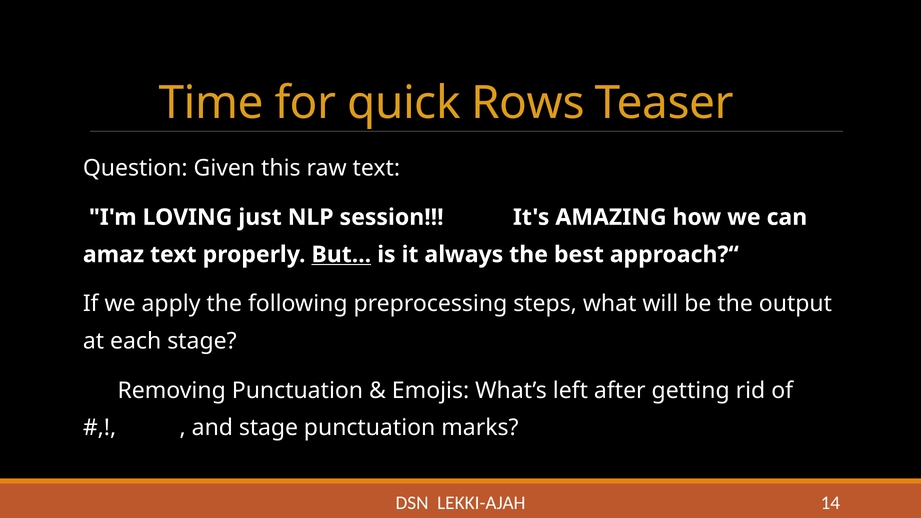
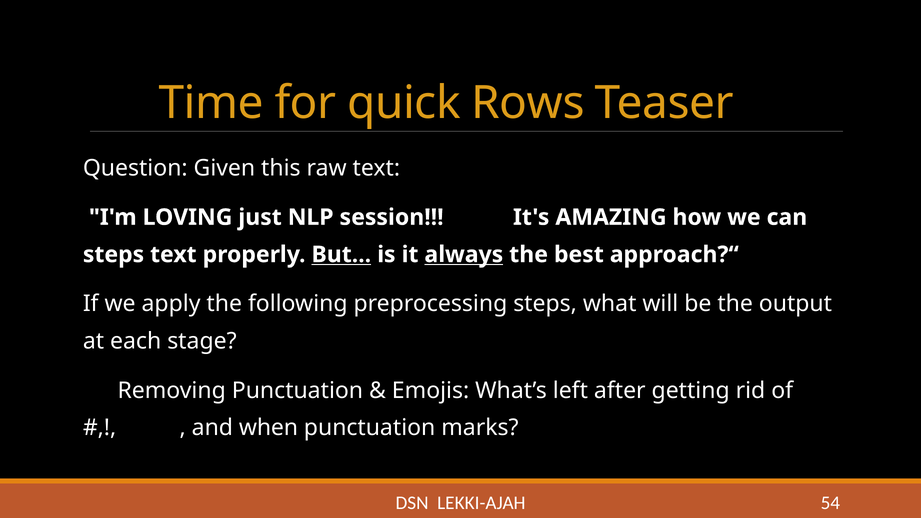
amaz at (114, 255): amaz -> steps
always underline: none -> present
and stage: stage -> when
14: 14 -> 54
